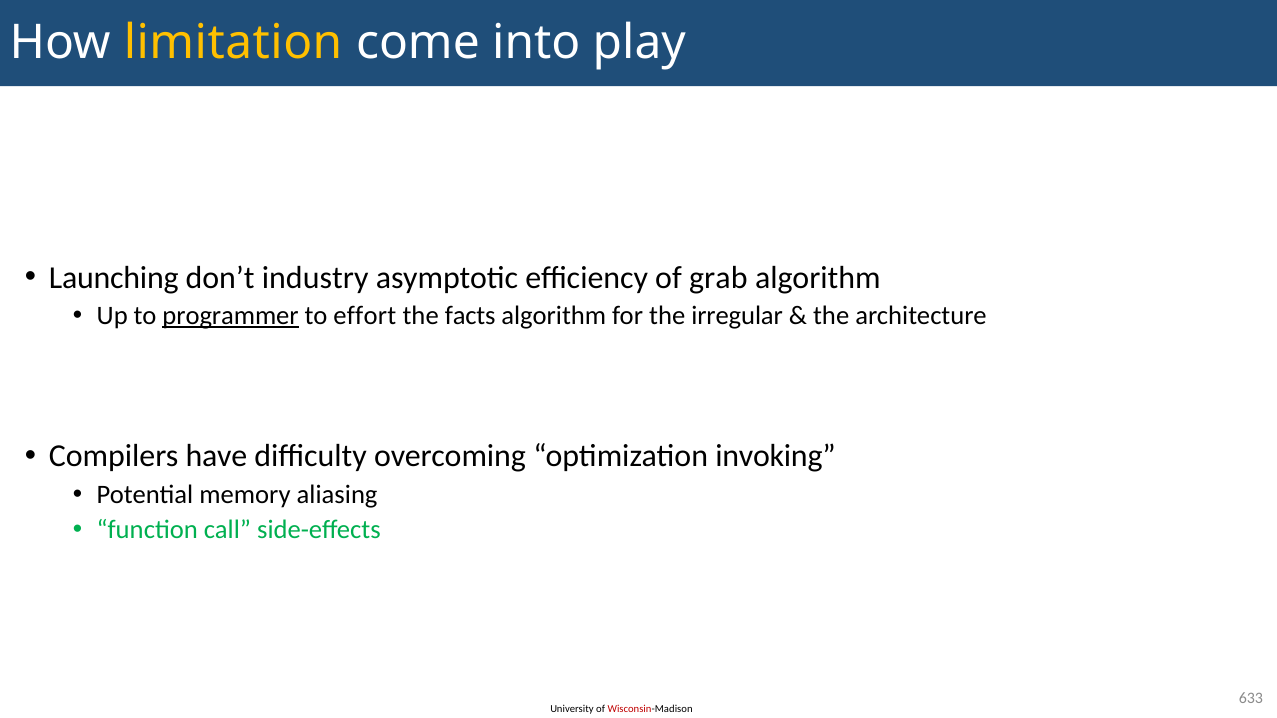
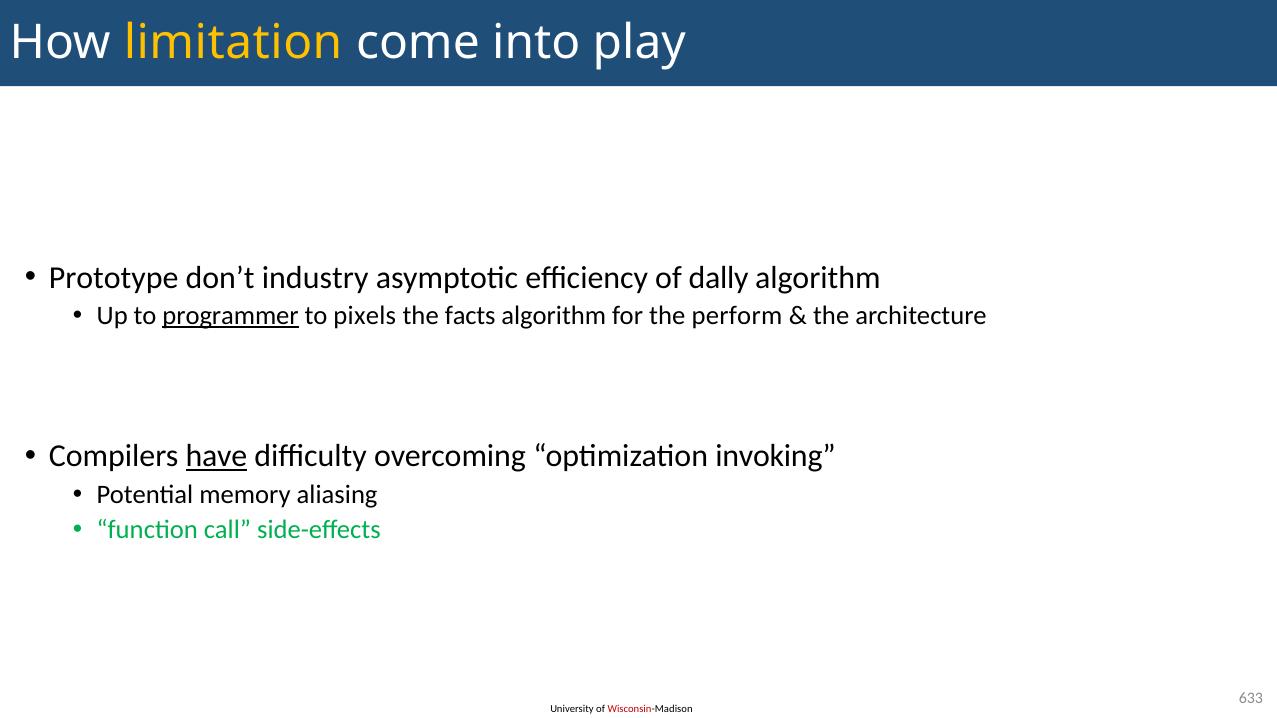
Launching: Launching -> Prototype
grab: grab -> dally
effort: effort -> pixels
irregular: irregular -> perform
have underline: none -> present
